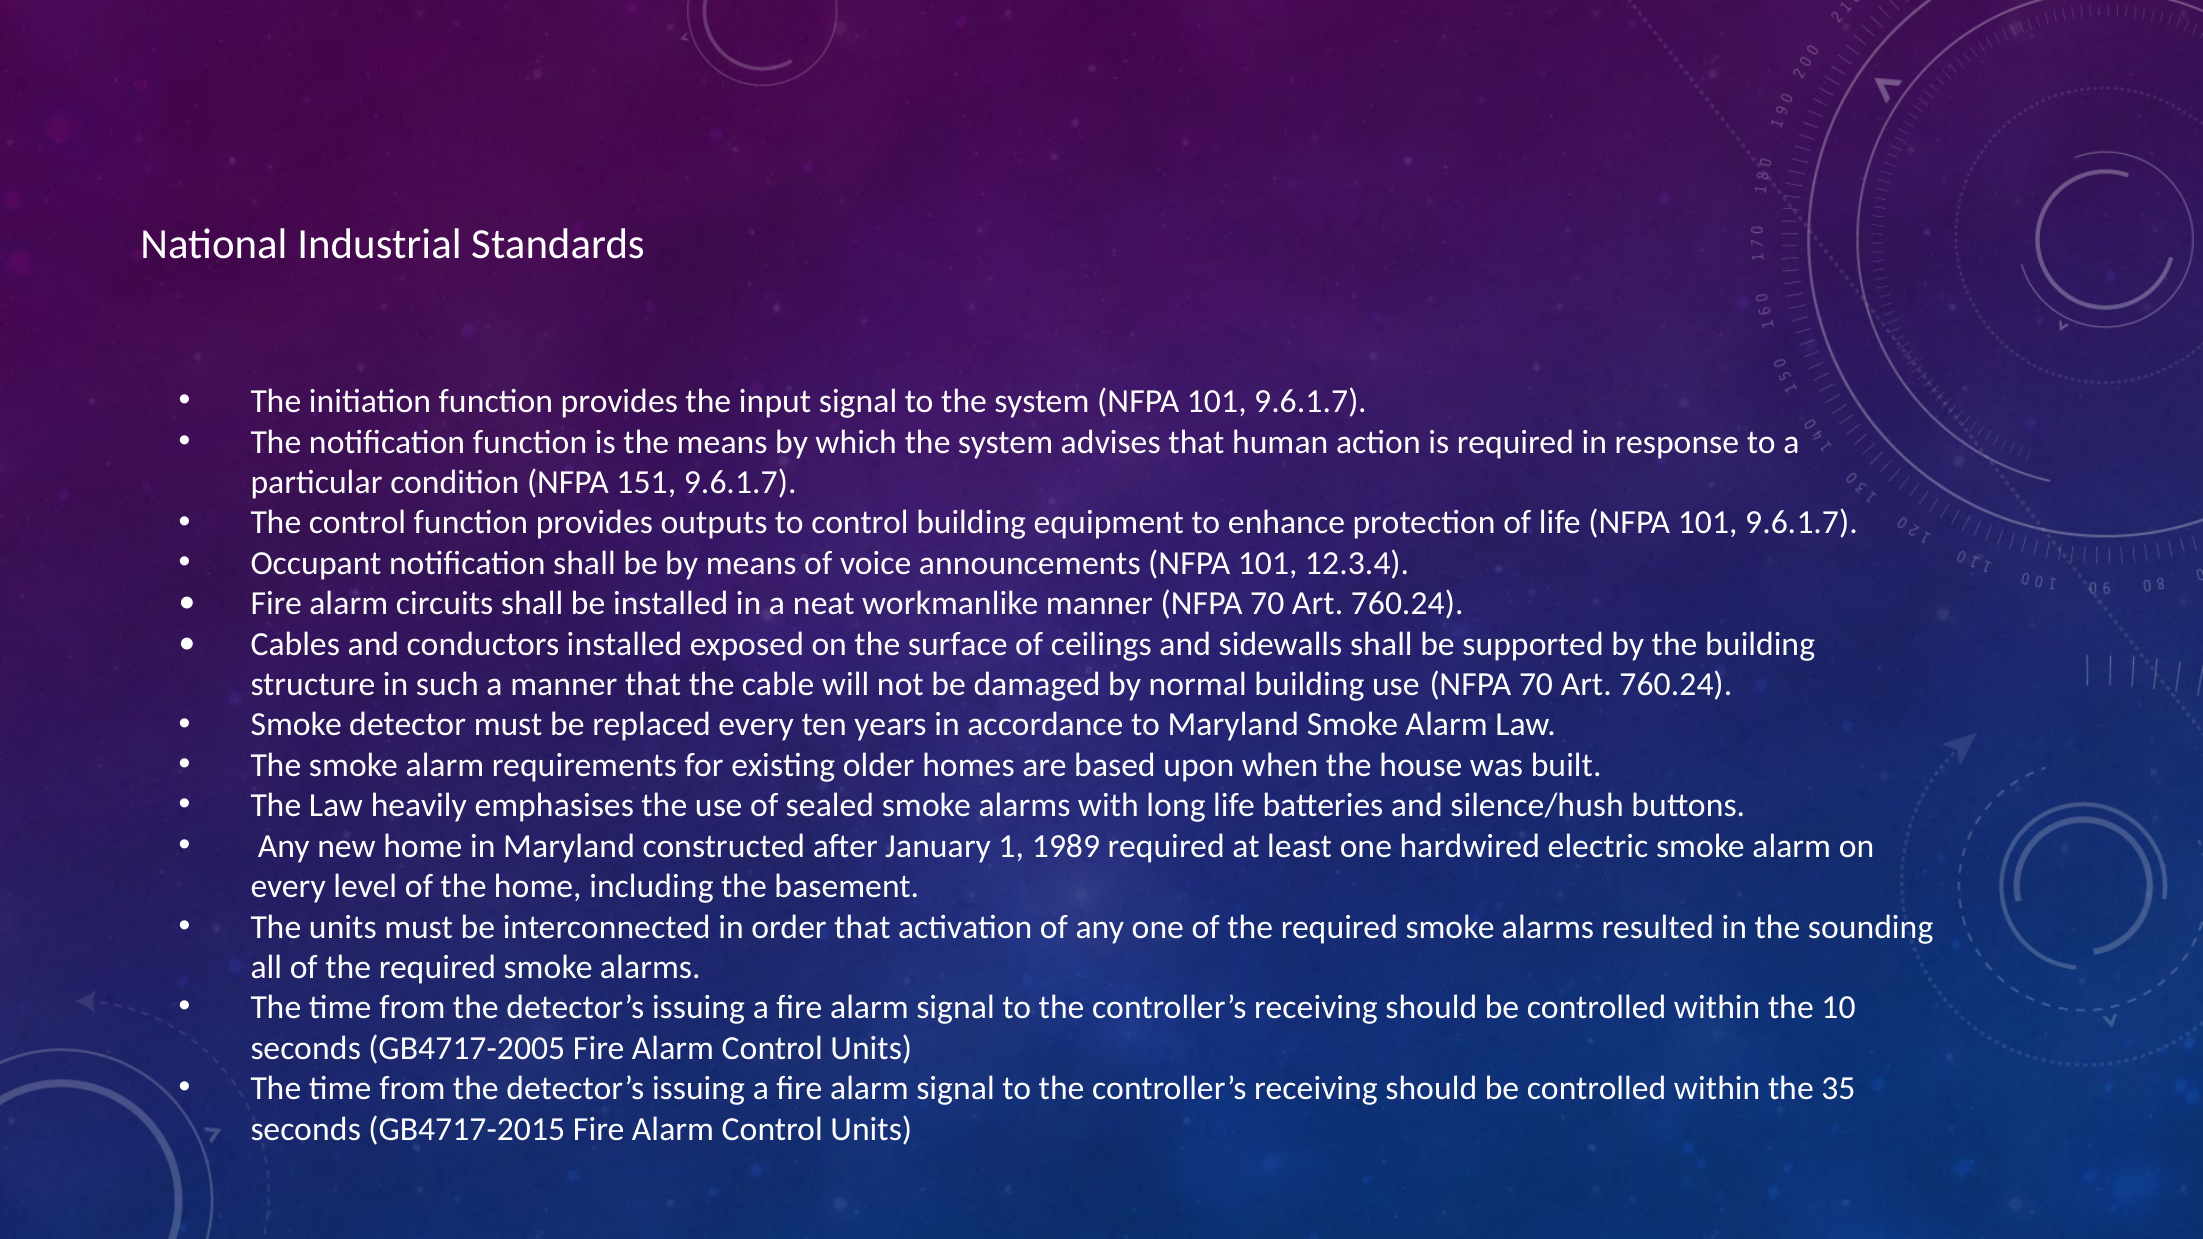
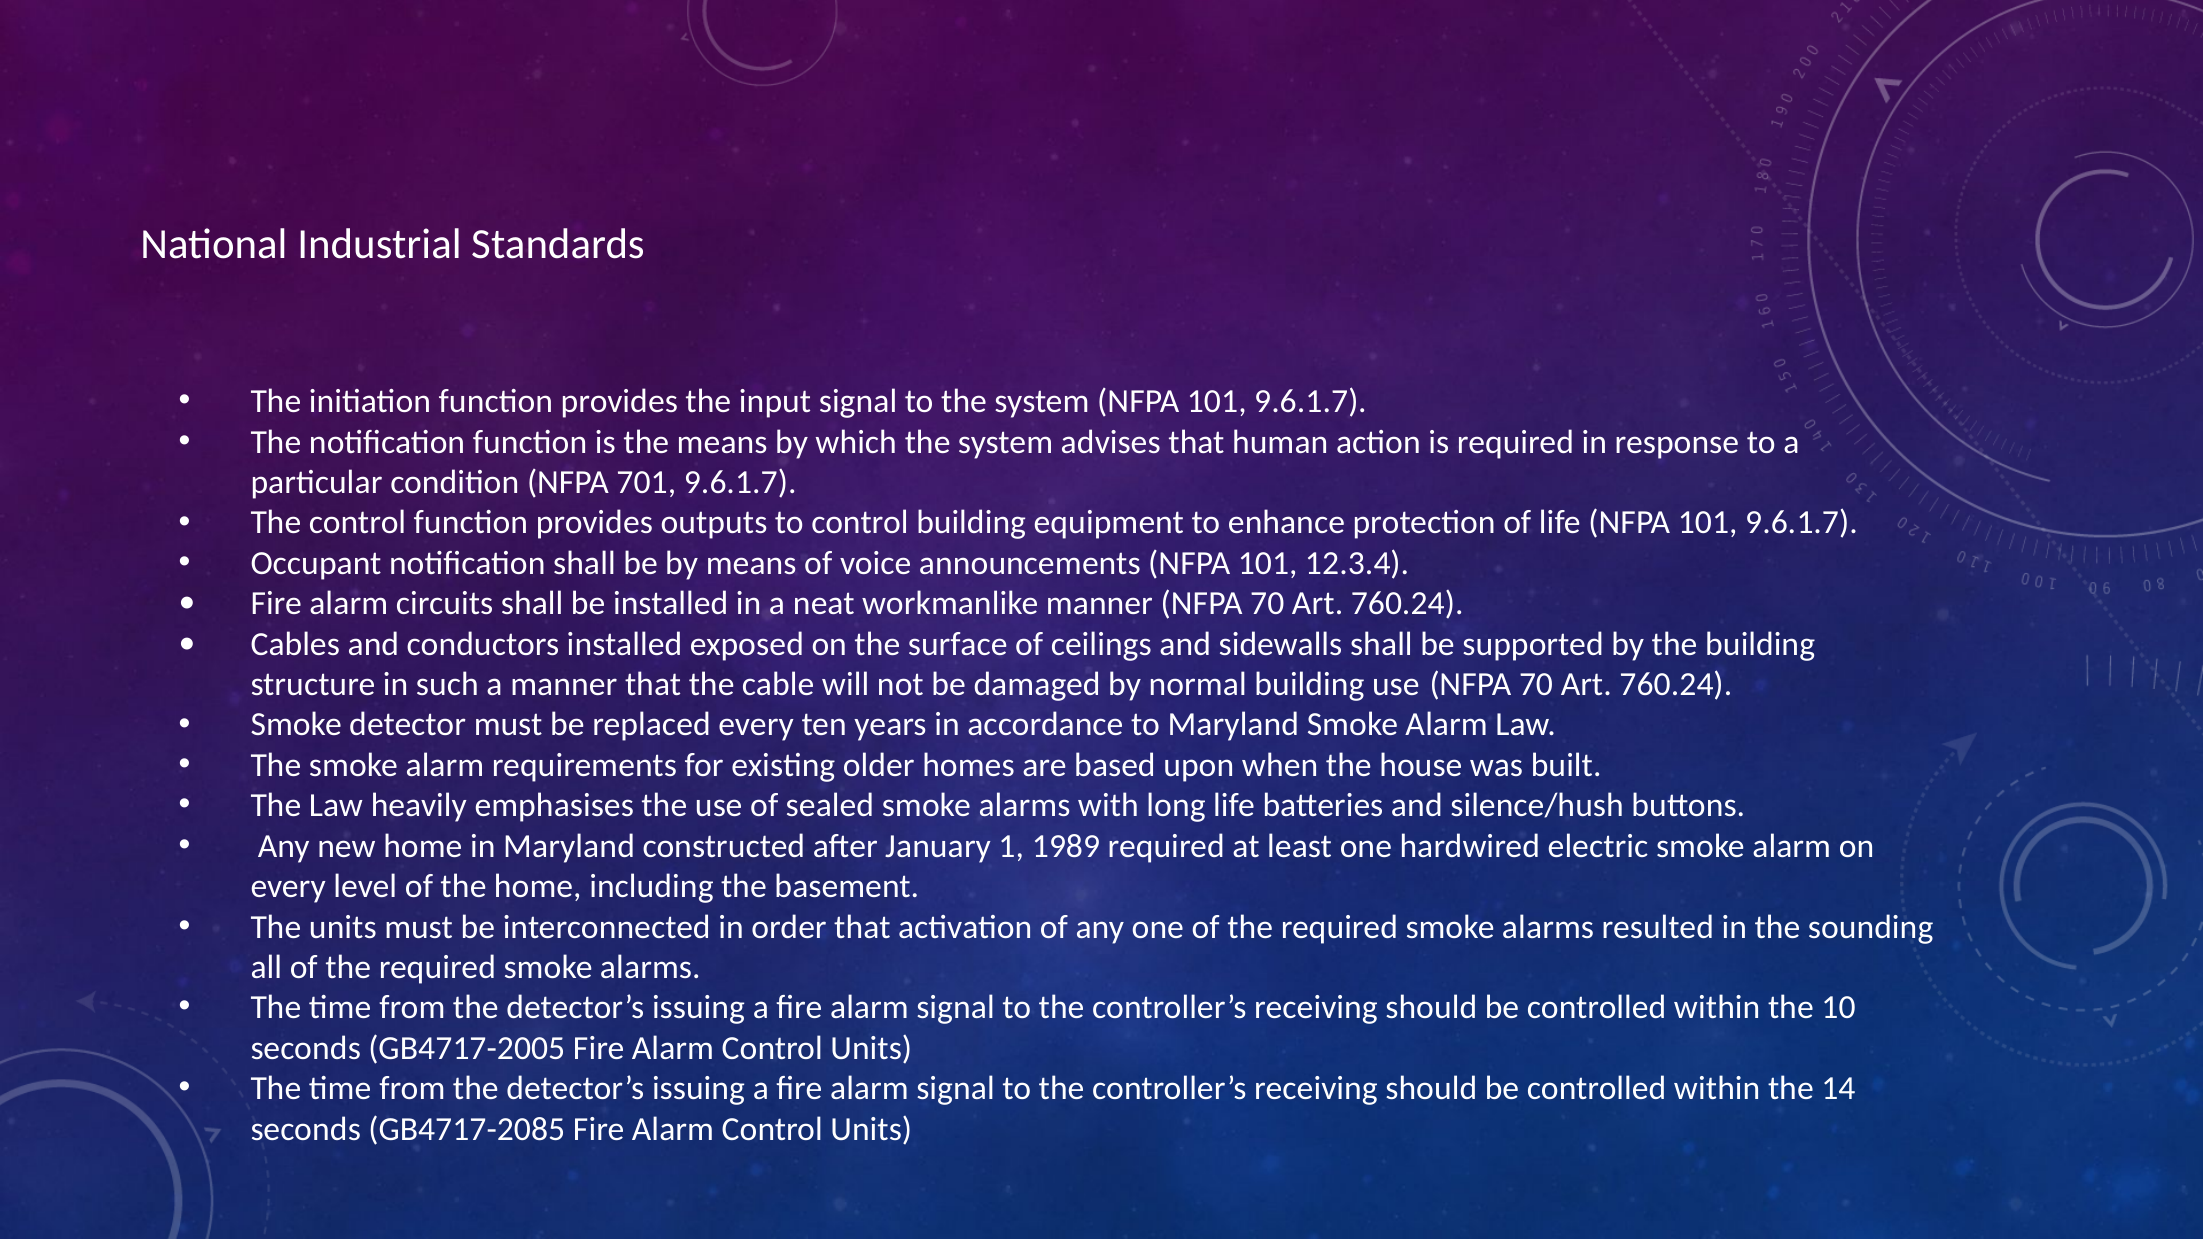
151: 151 -> 701
35: 35 -> 14
GB4717-2015: GB4717-2015 -> GB4717-2085
